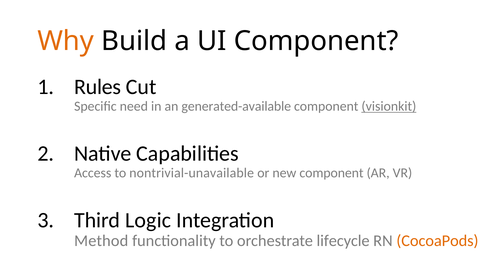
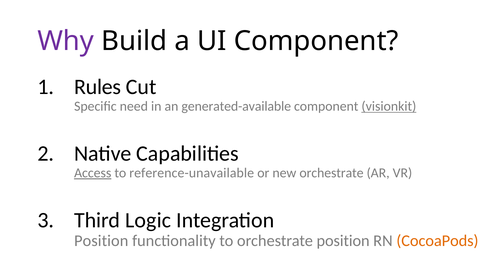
Why colour: orange -> purple
Access underline: none -> present
nontrivial-unavailable: nontrivial-unavailable -> reference-unavailable
new component: component -> orchestrate
Method at (101, 241): Method -> Position
orchestrate lifecycle: lifecycle -> position
